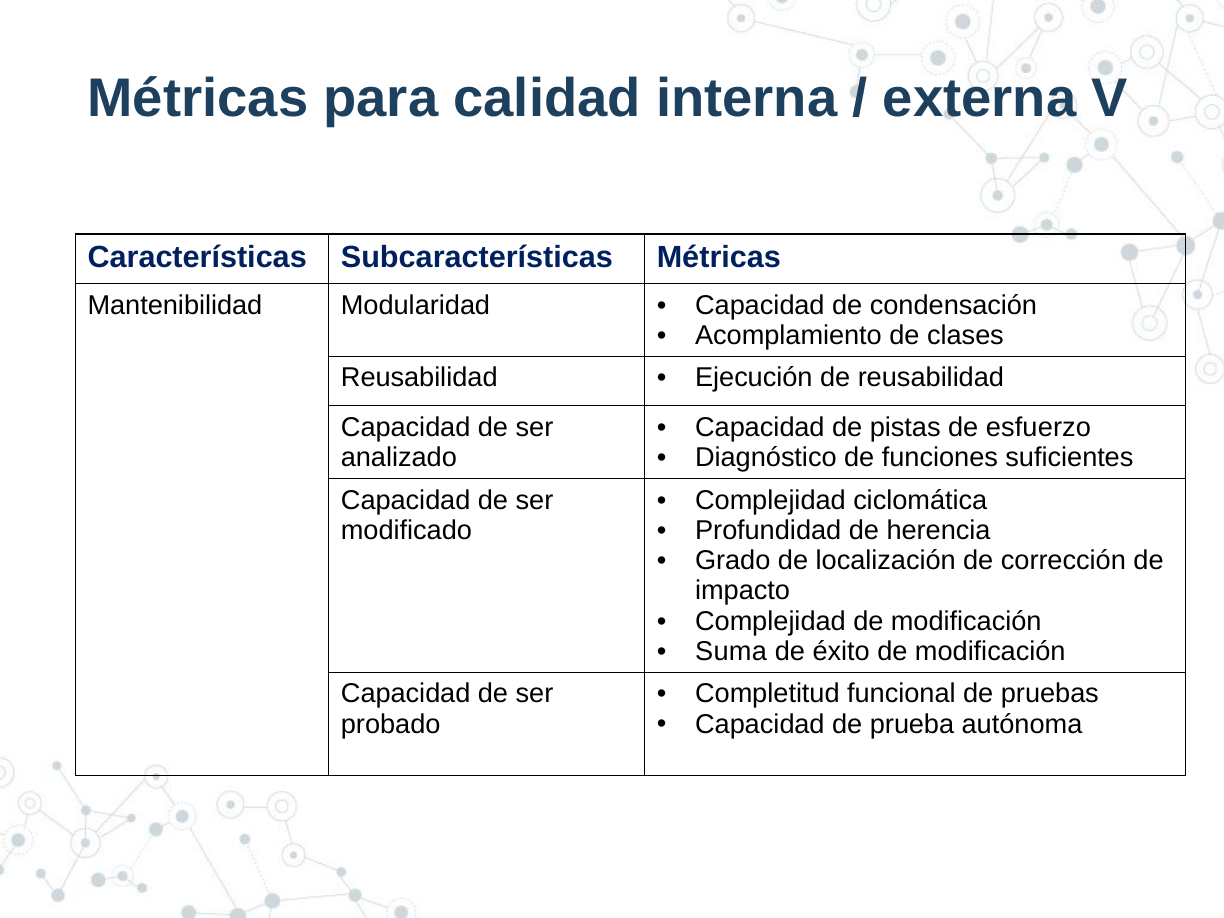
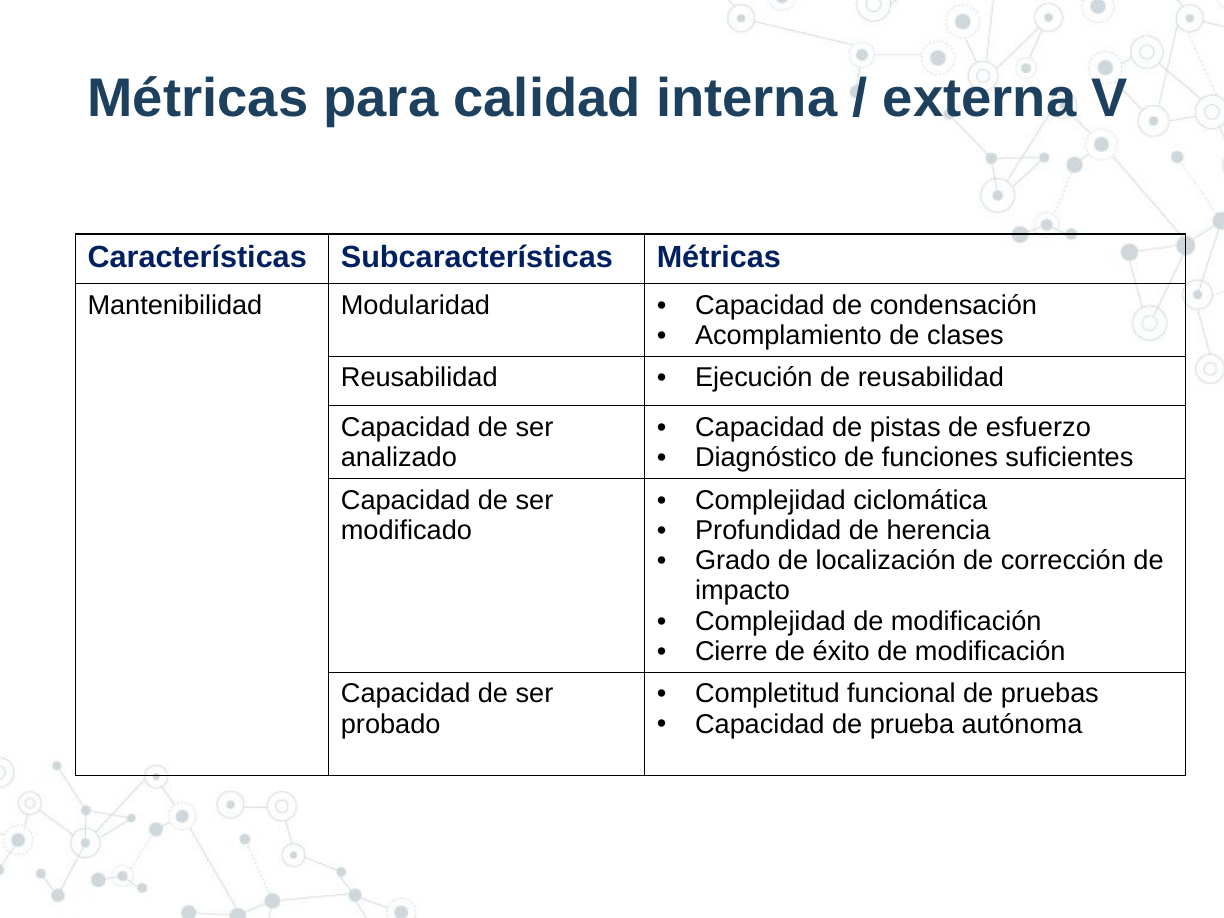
Suma: Suma -> Cierre
